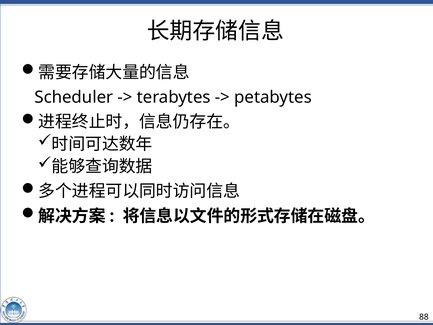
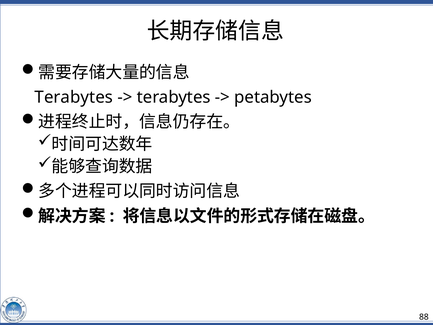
Scheduler at (74, 97): Scheduler -> Terabytes
